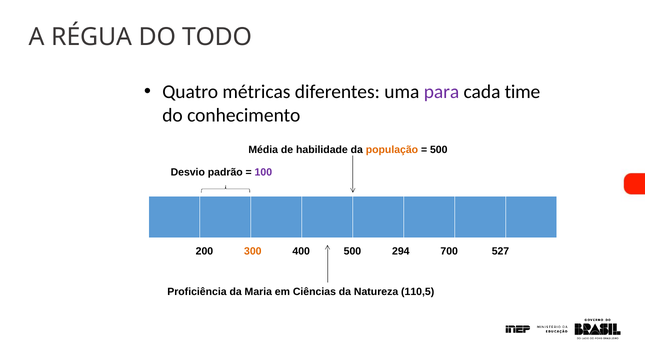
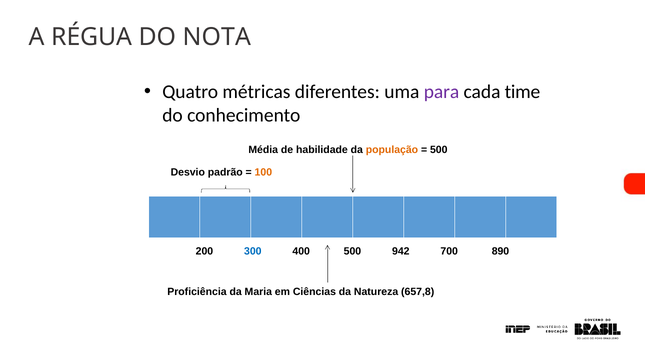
TODO: TODO -> NOTA
100 colour: purple -> orange
300 colour: orange -> blue
294: 294 -> 942
527: 527 -> 890
110,5: 110,5 -> 657,8
